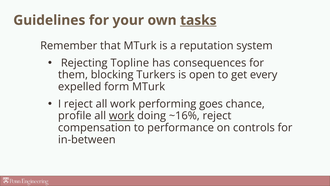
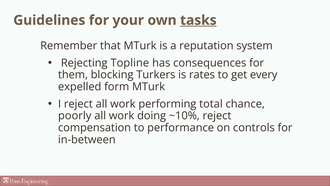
open: open -> rates
goes: goes -> total
profile: profile -> poorly
work at (122, 116) underline: present -> none
~16%: ~16% -> ~10%
